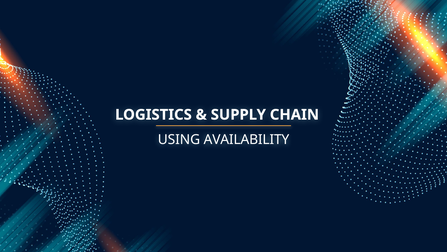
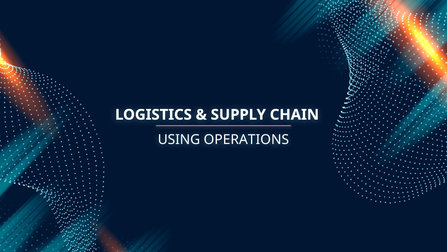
AVAILABILITY: AVAILABILITY -> OPERATIONS
